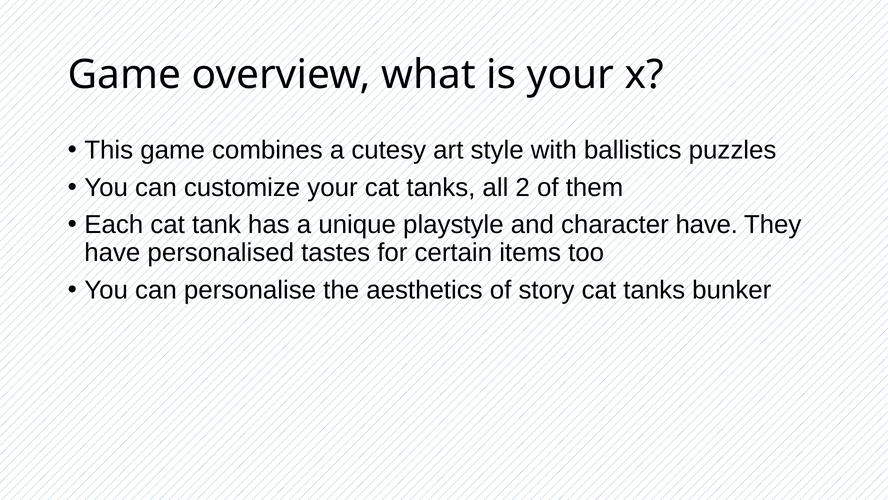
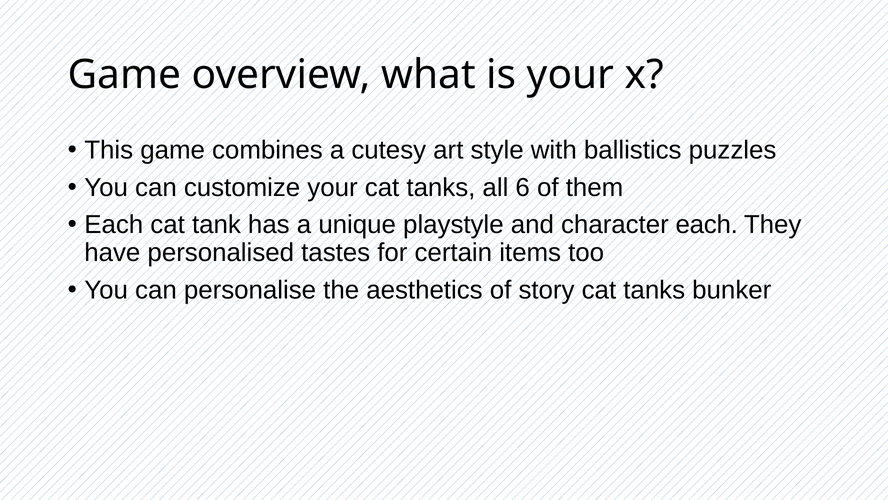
2: 2 -> 6
character have: have -> each
